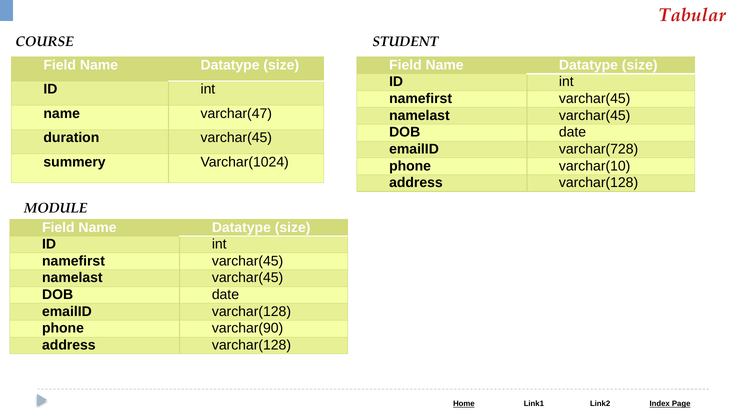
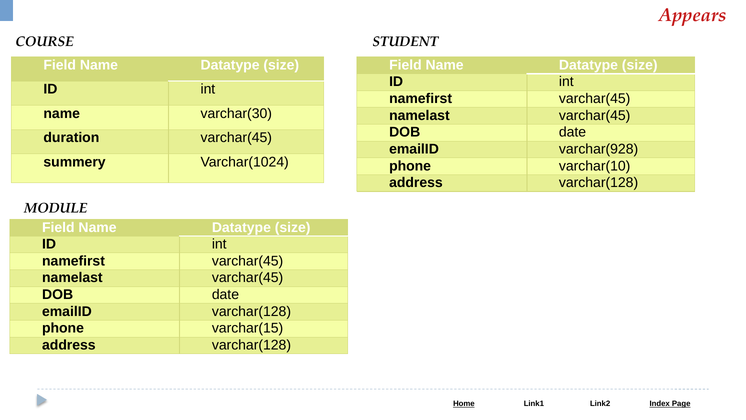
Tabular: Tabular -> Appears
varchar(47: varchar(47 -> varchar(30
varchar(728: varchar(728 -> varchar(928
varchar(90: varchar(90 -> varchar(15
